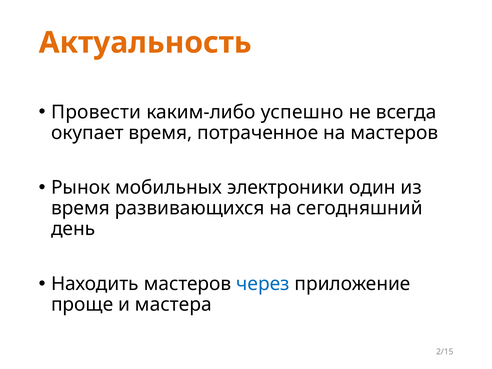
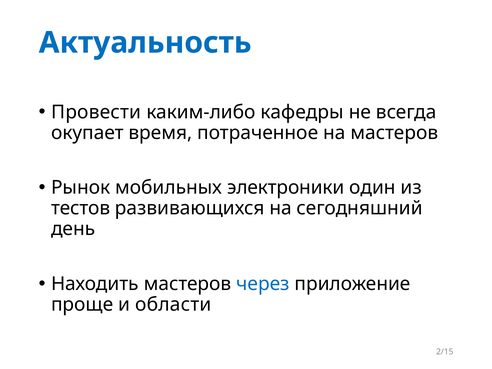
Актуальность colour: orange -> blue
успешно: успешно -> кафедры
время at (80, 208): время -> тестов
мастера: мастера -> области
